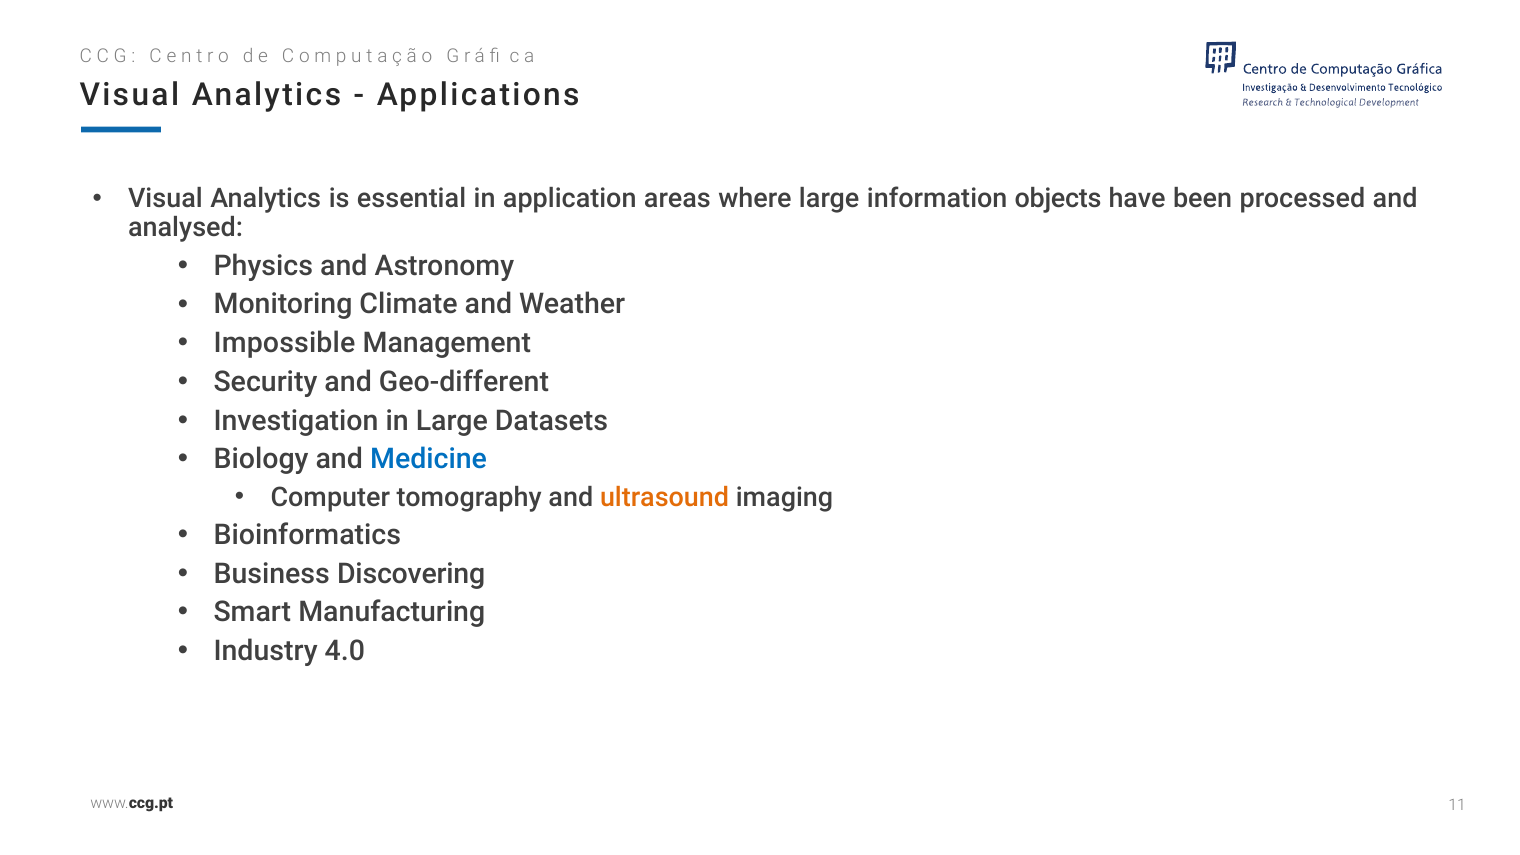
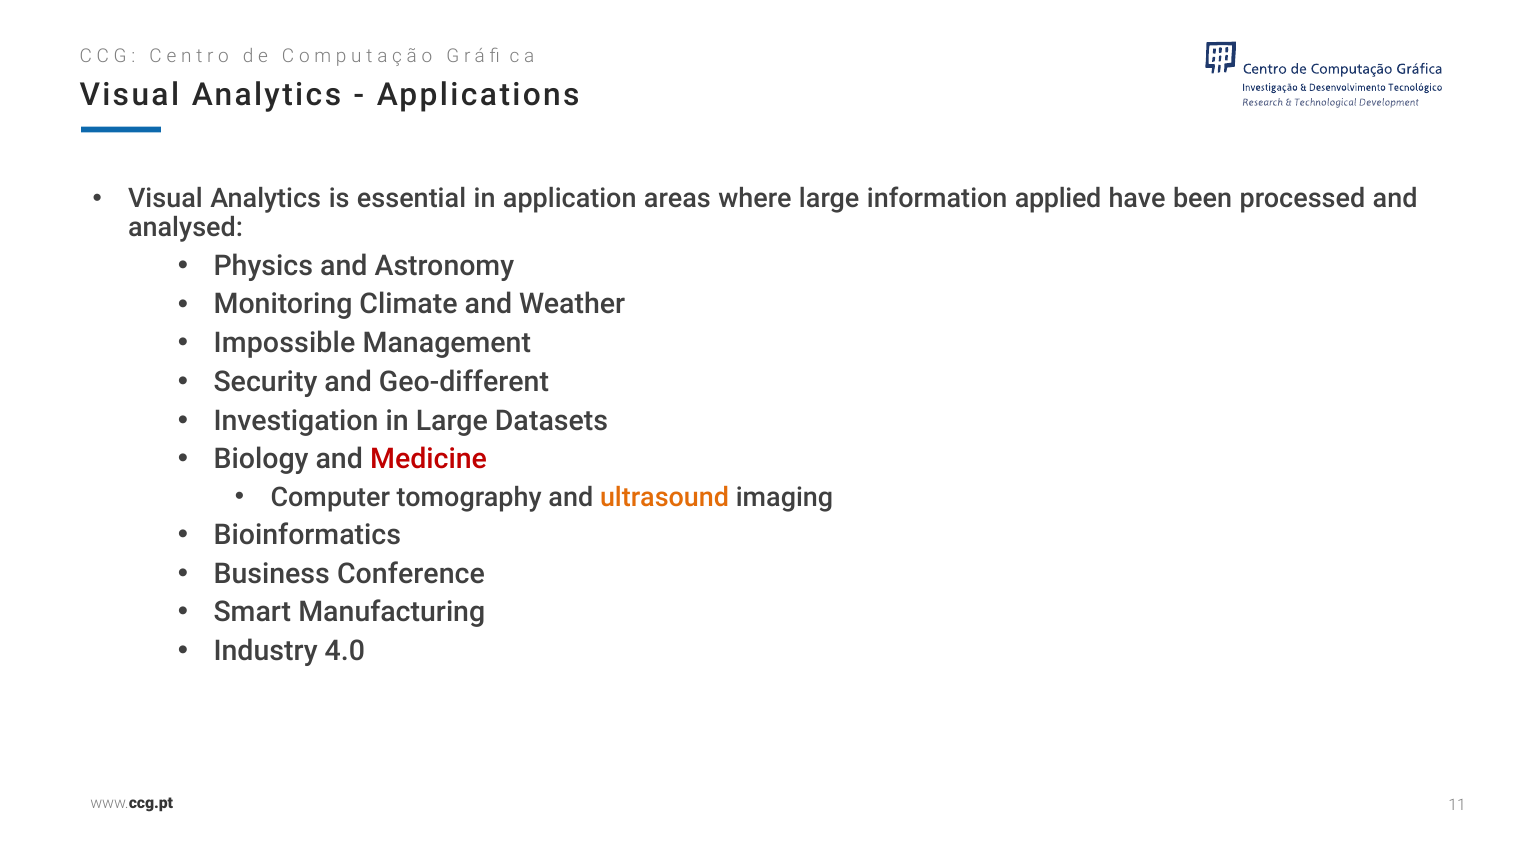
objects: objects -> applied
Medicine colour: blue -> red
Discovering: Discovering -> Conference
